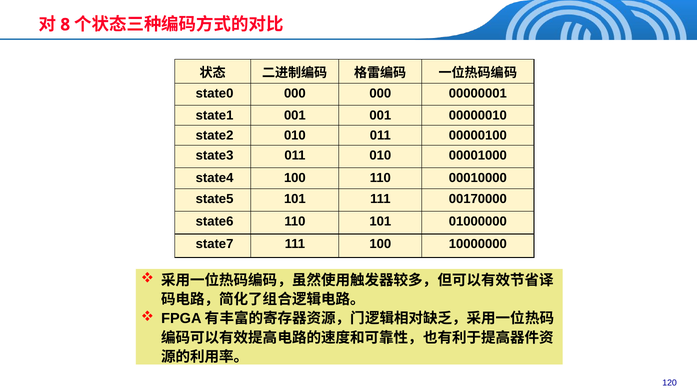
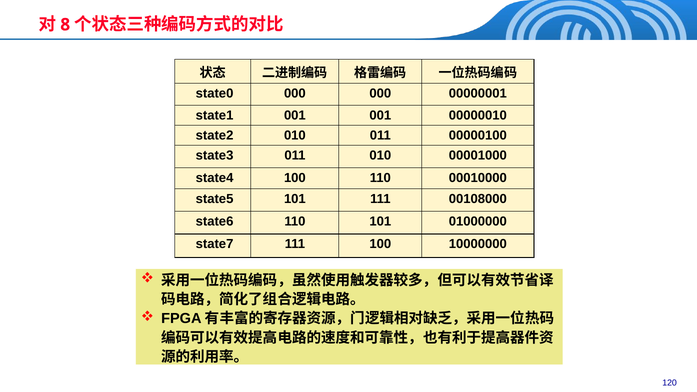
00170000: 00170000 -> 00108000
